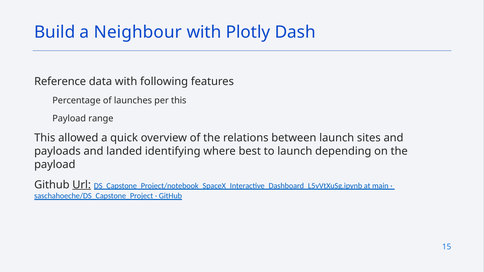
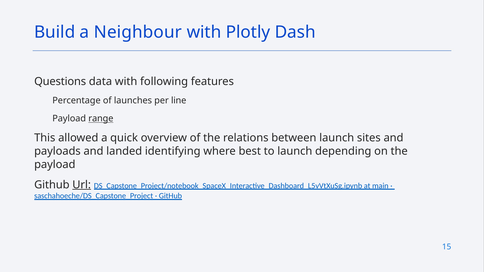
Reference: Reference -> Questions
per this: this -> line
range underline: none -> present
